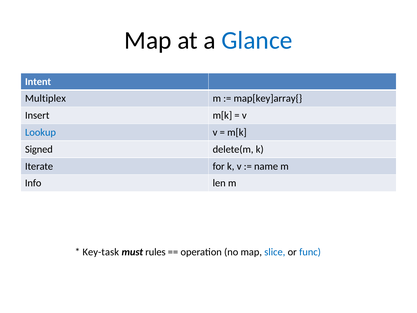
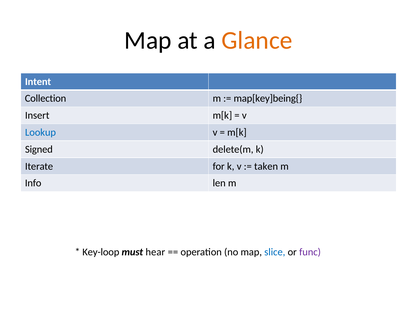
Glance colour: blue -> orange
Multiplex: Multiplex -> Collection
map[key]array{: map[key]array{ -> map[key]being{
name: name -> taken
Key-task: Key-task -> Key-loop
rules: rules -> hear
func colour: blue -> purple
